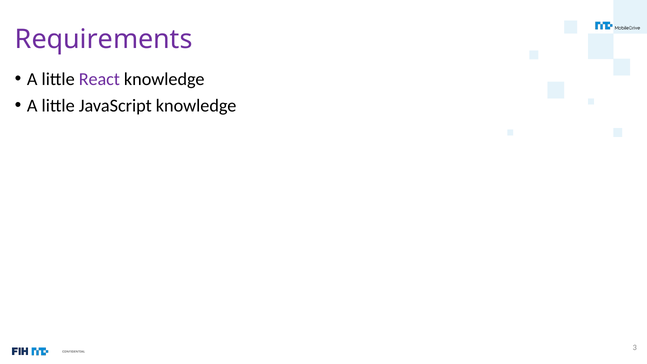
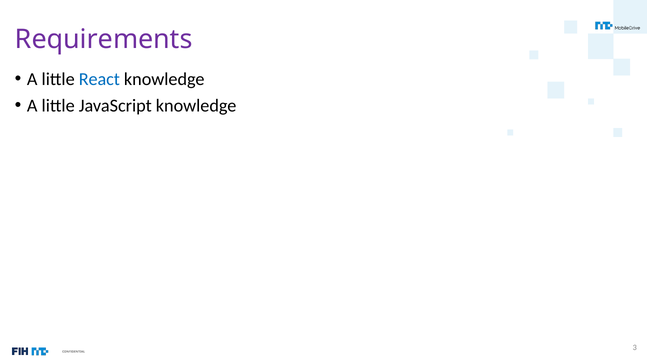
React colour: purple -> blue
